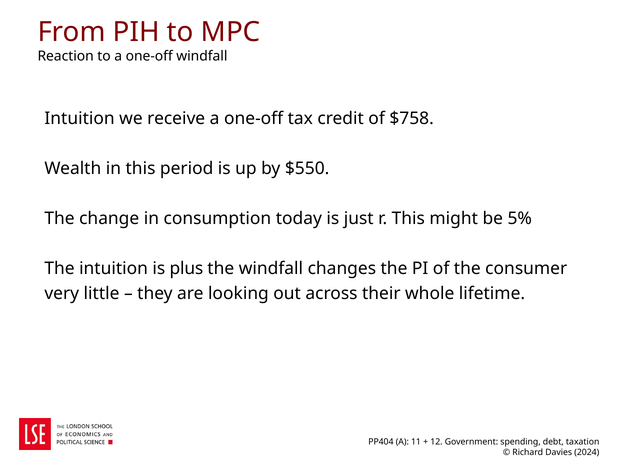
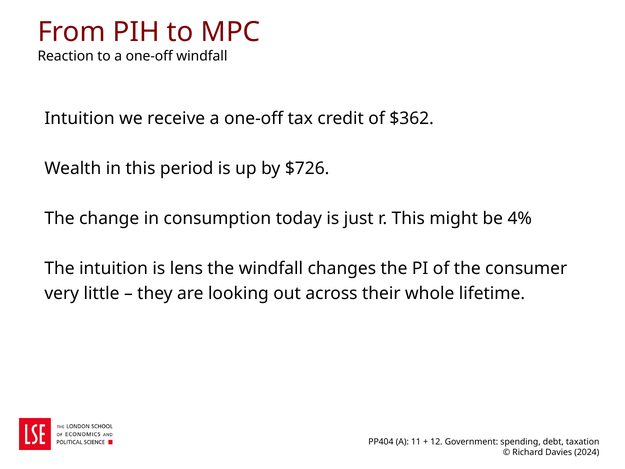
$758: $758 -> $362
$550: $550 -> $726
5%: 5% -> 4%
plus: plus -> lens
